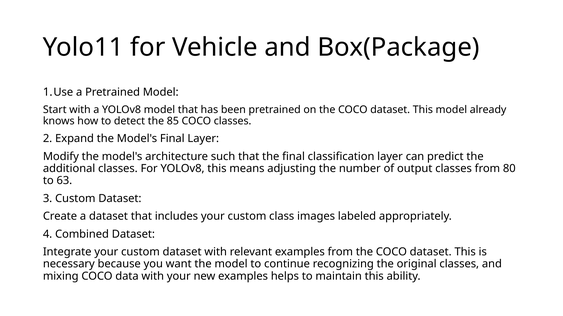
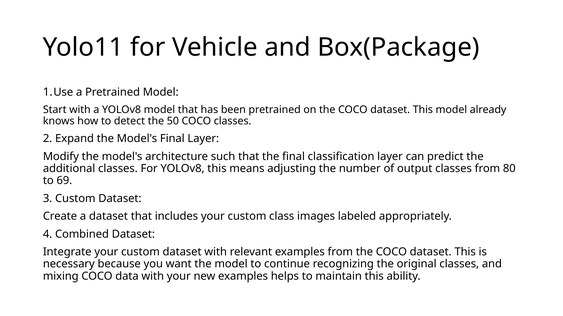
85: 85 -> 50
63: 63 -> 69
